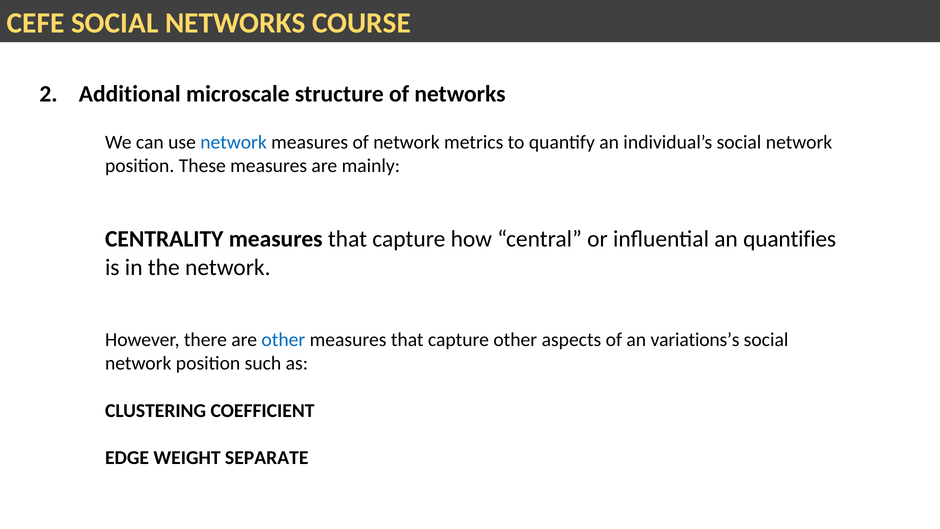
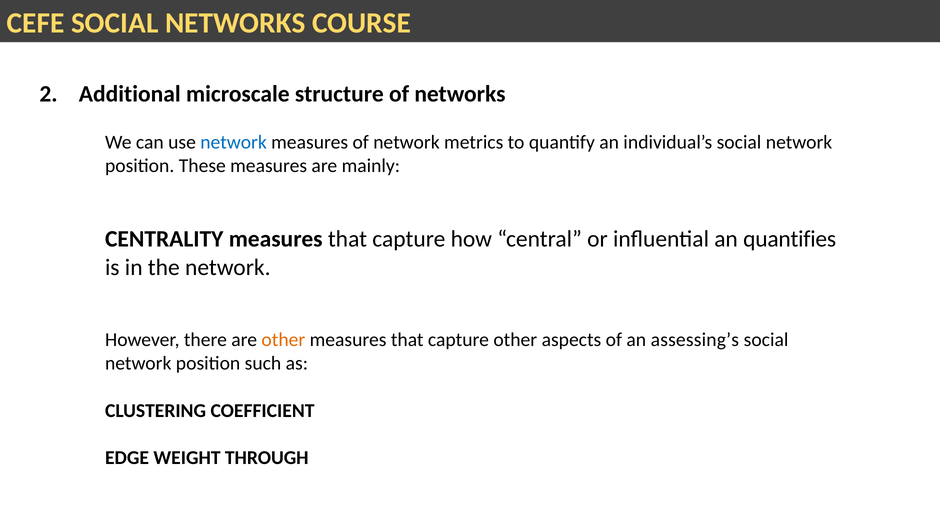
other at (283, 340) colour: blue -> orange
variations’s: variations’s -> assessing’s
SEPARATE: SEPARATE -> THROUGH
